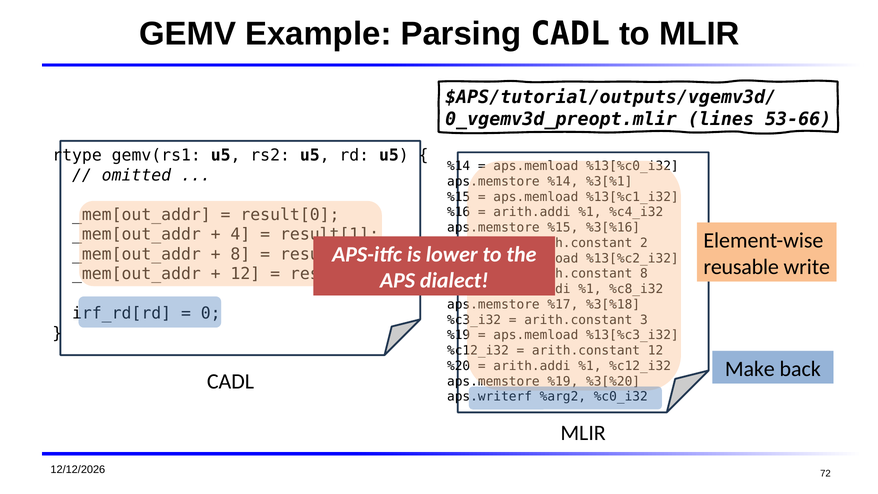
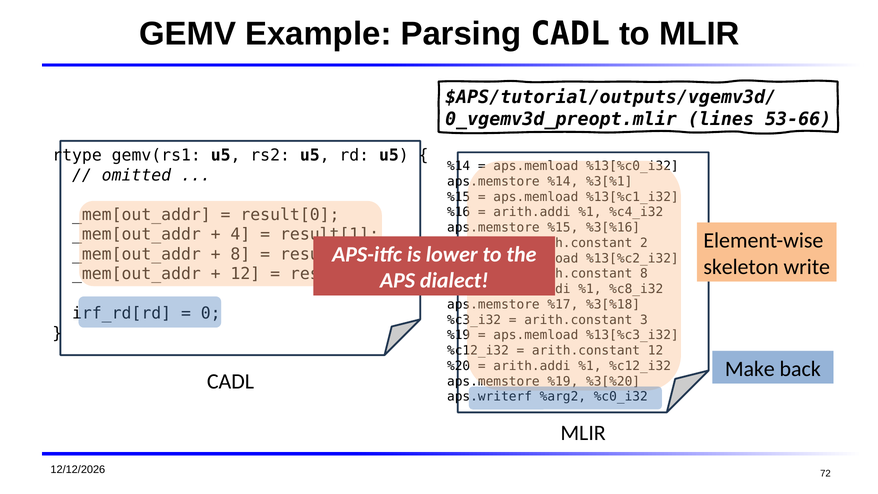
reusable: reusable -> skeleton
